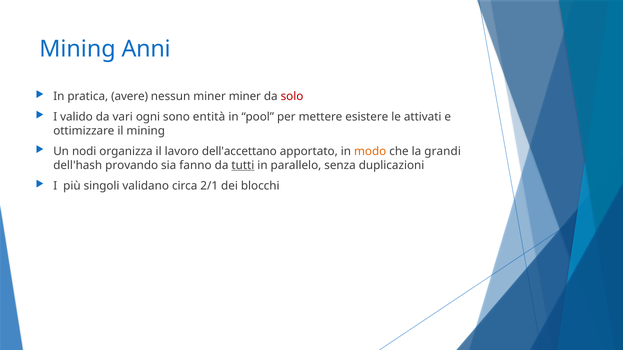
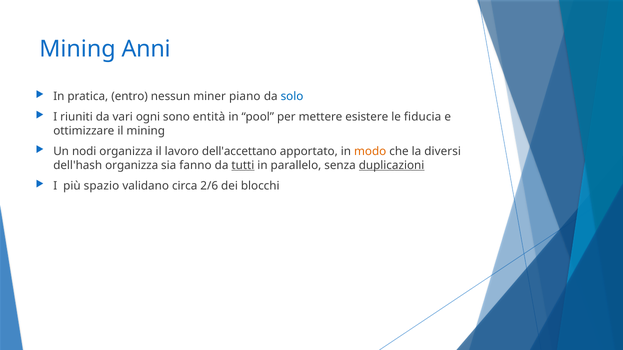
avere: avere -> entro
miner miner: miner -> piano
solo colour: red -> blue
valido: valido -> riuniti
attivati: attivati -> fiducia
grandi: grandi -> diversi
dell'hash provando: provando -> organizza
duplicazioni underline: none -> present
singoli: singoli -> spazio
2/1: 2/1 -> 2/6
